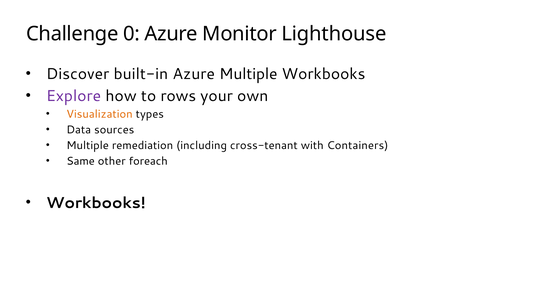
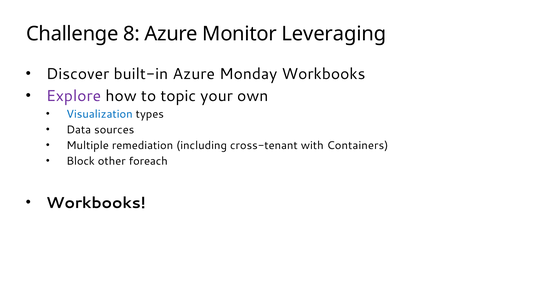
0: 0 -> 8
Lighthouse: Lighthouse -> Leveraging
Azure Multiple: Multiple -> Monday
rows: rows -> topic
Visualization colour: orange -> blue
Same: Same -> Block
